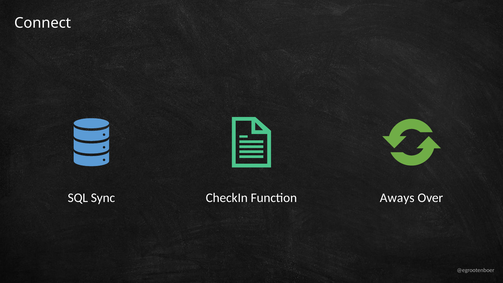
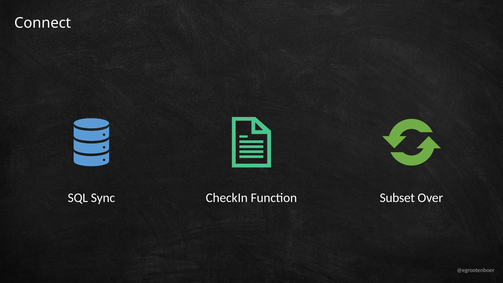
Aways: Aways -> Subset
